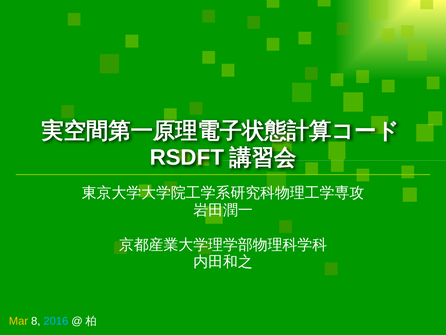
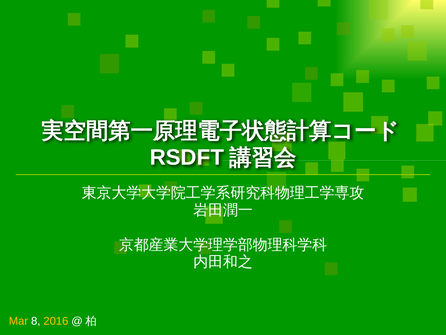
2016 colour: light blue -> yellow
